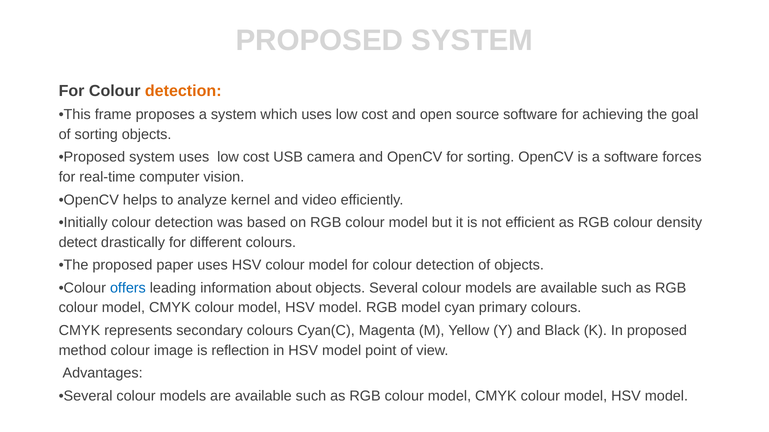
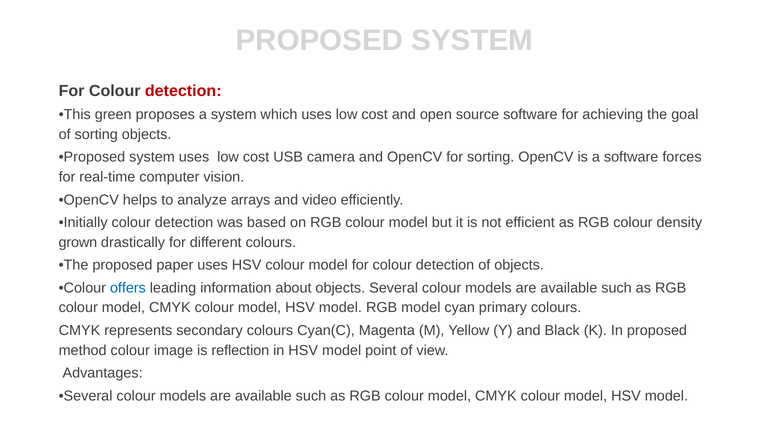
detection at (183, 91) colour: orange -> red
frame: frame -> green
kernel: kernel -> arrays
detect: detect -> grown
